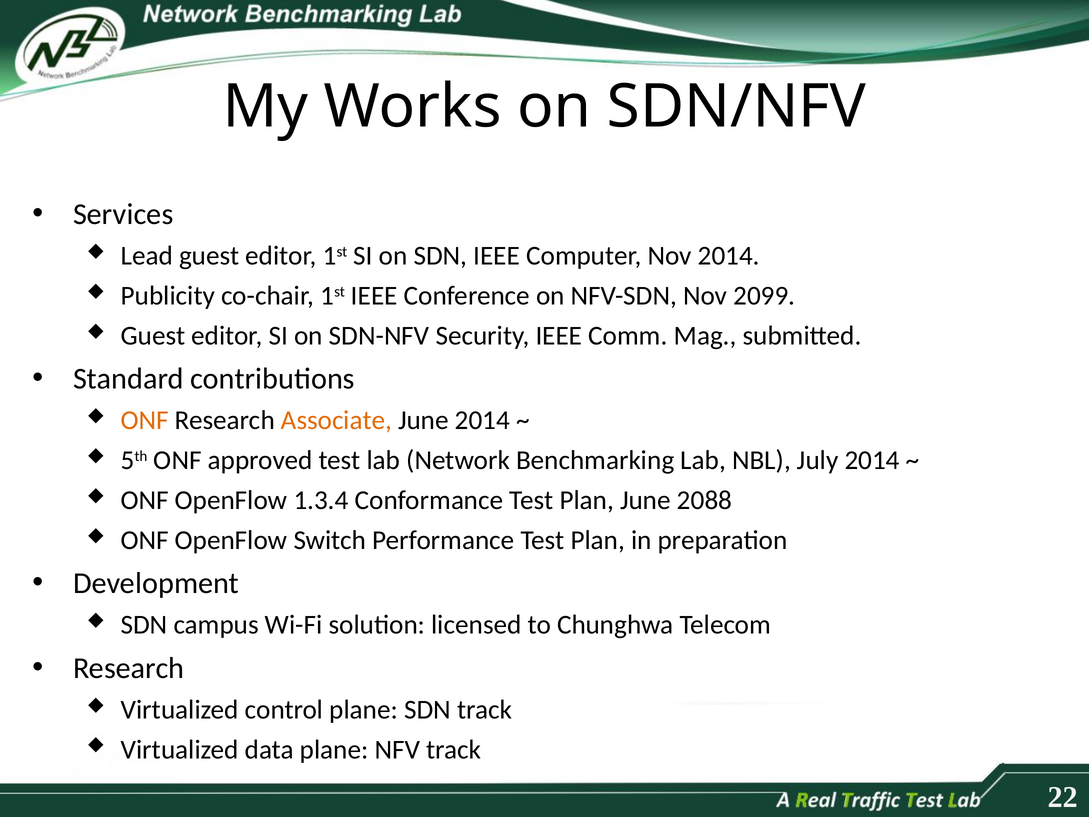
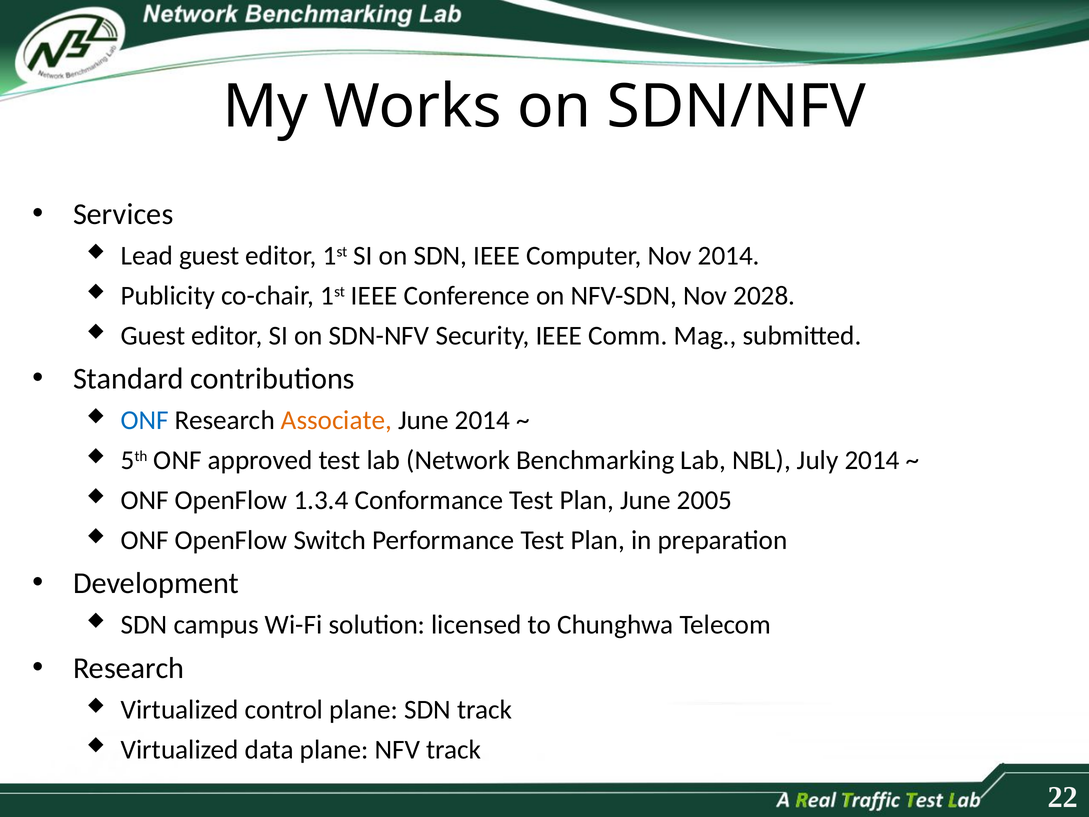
2099: 2099 -> 2028
ONF at (145, 420) colour: orange -> blue
2088: 2088 -> 2005
